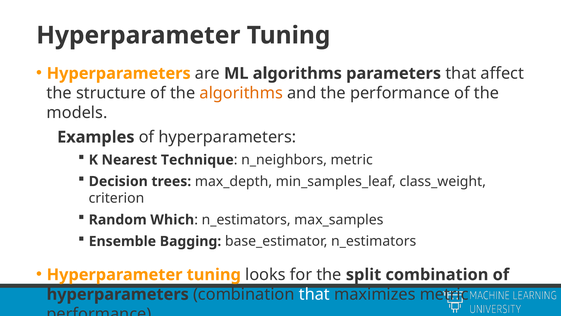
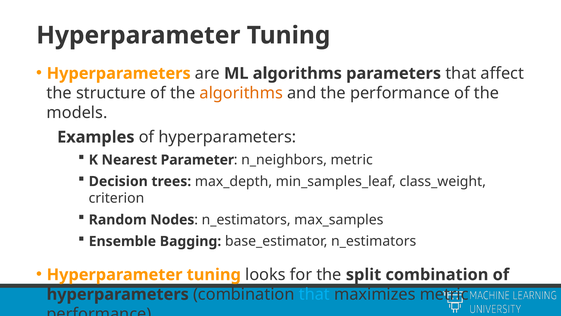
Technique: Technique -> Parameter
Which: Which -> Nodes
that at (314, 294) colour: white -> light blue
